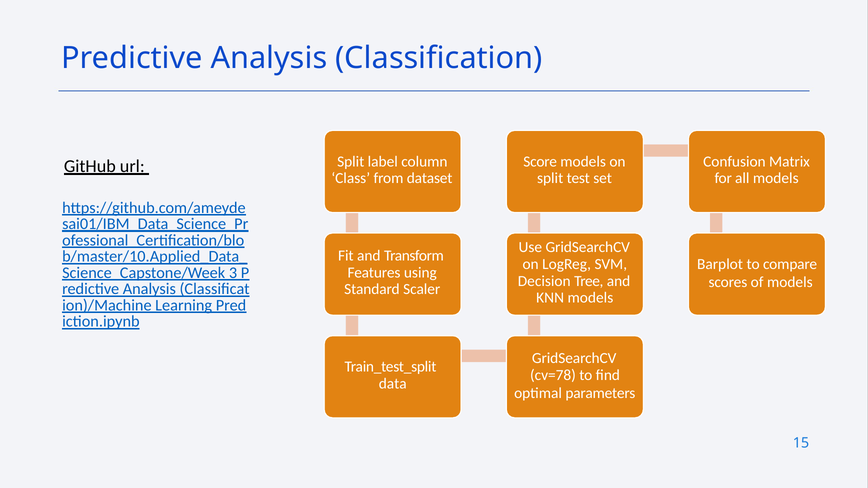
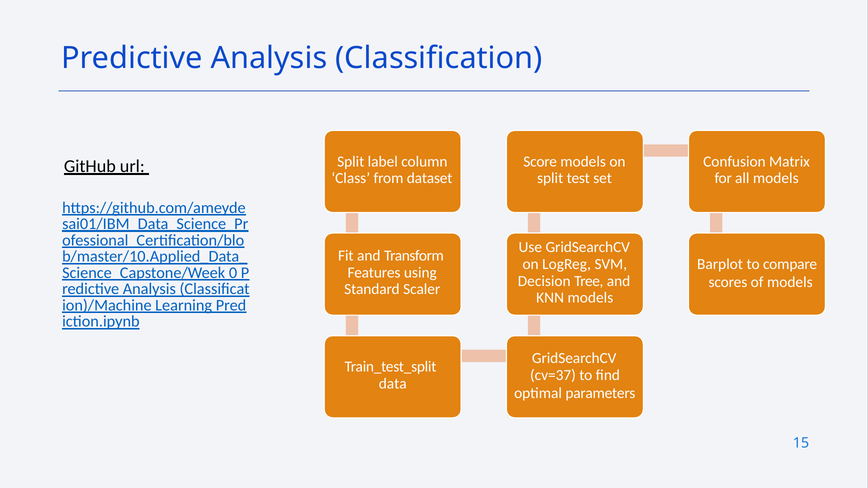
3: 3 -> 0
cv=78: cv=78 -> cv=37
